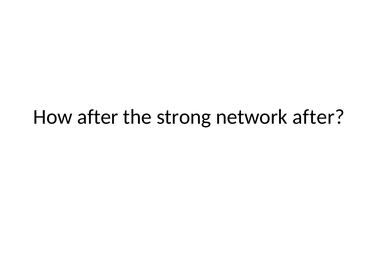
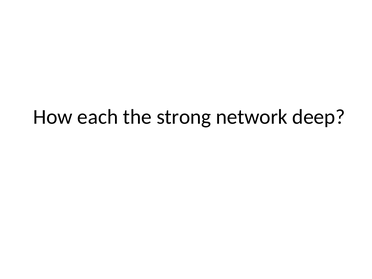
How after: after -> each
network after: after -> deep
